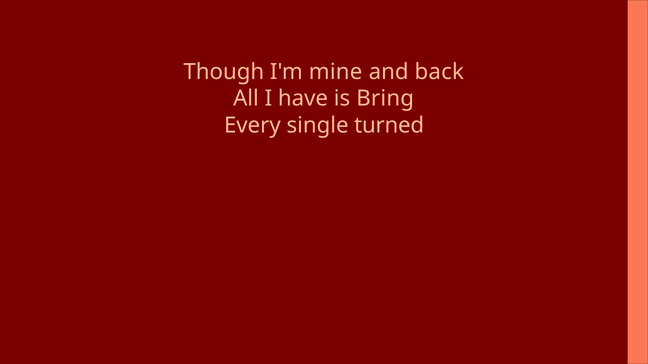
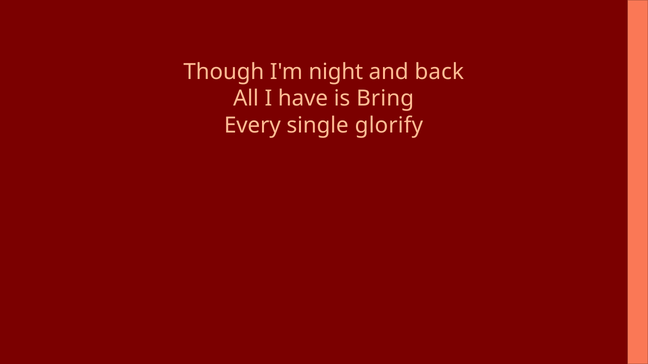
mine: mine -> night
turned: turned -> glorify
